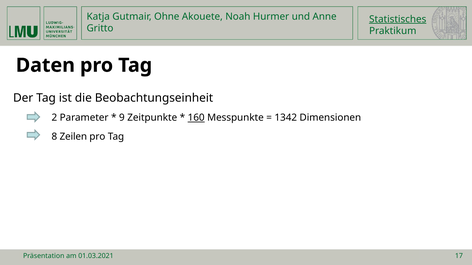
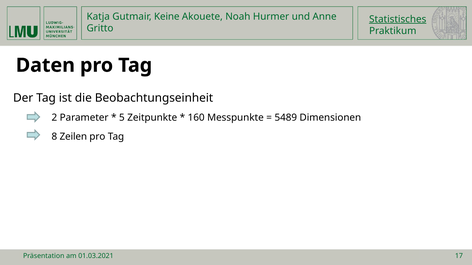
Ohne: Ohne -> Keine
9: 9 -> 5
160 underline: present -> none
1342: 1342 -> 5489
